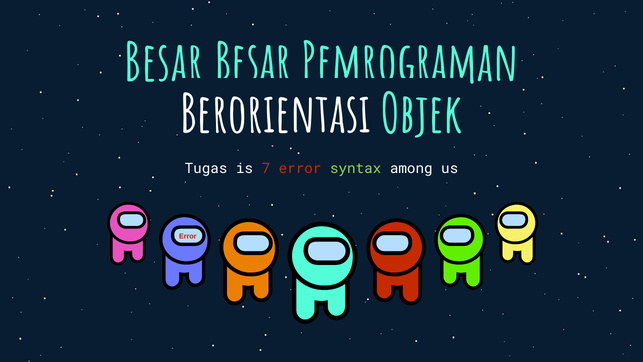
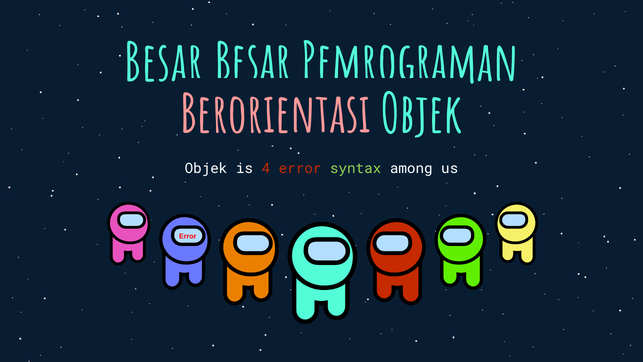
Berorientasi colour: white -> pink
Tugas at (206, 168): Tugas -> Objek
7: 7 -> 4
